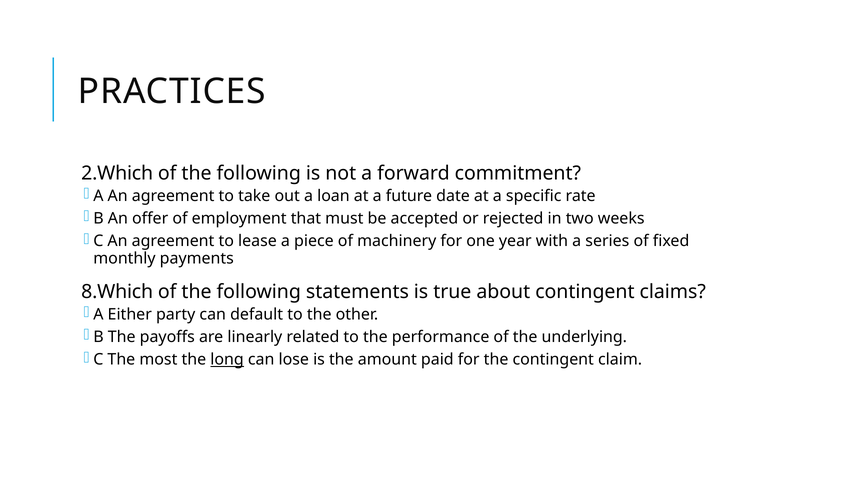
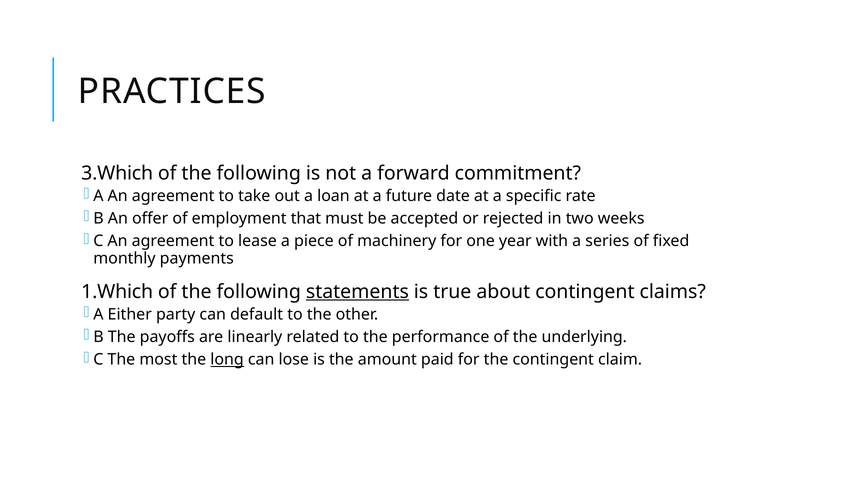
2.Which: 2.Which -> 3.Which
8.Which: 8.Which -> 1.Which
statements underline: none -> present
